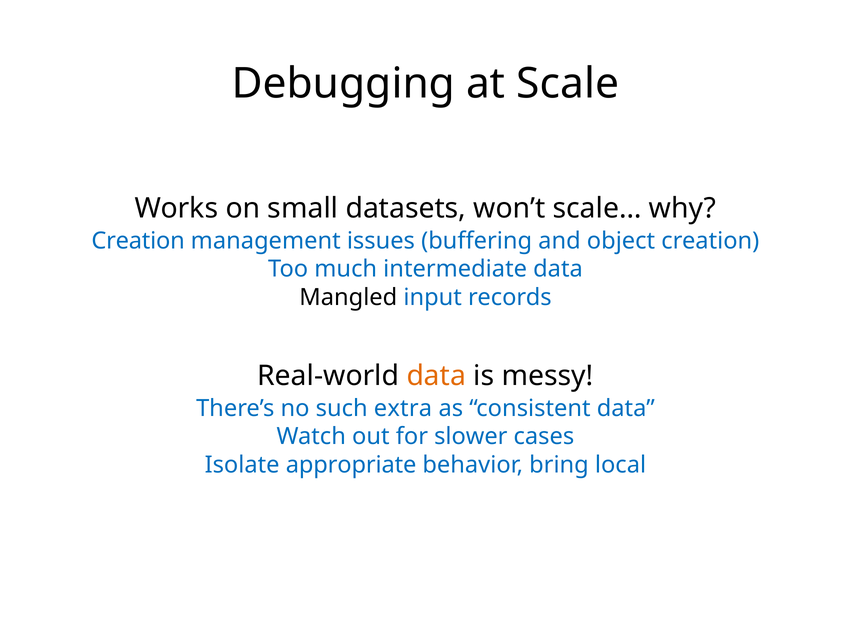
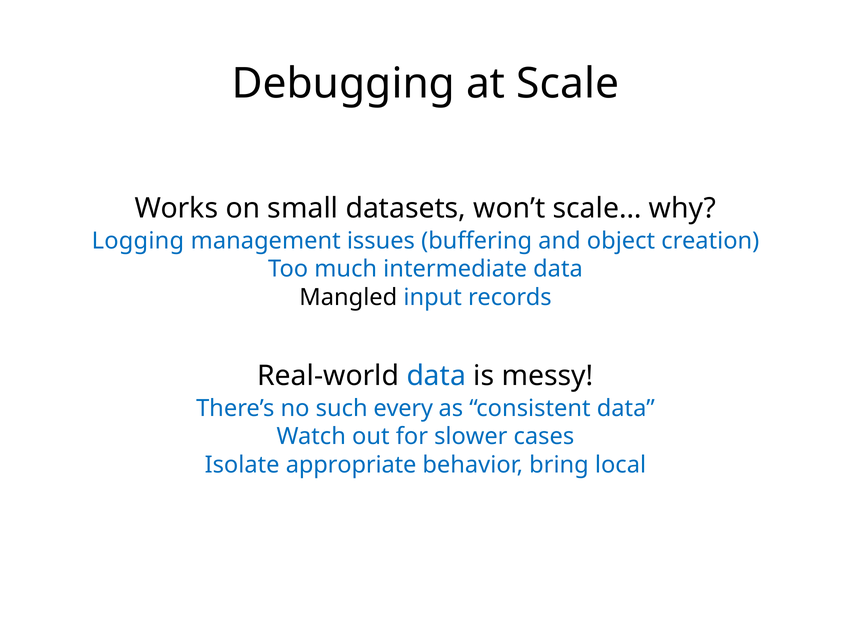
Creation at (138, 240): Creation -> Logging
data at (436, 375) colour: orange -> blue
extra: extra -> every
